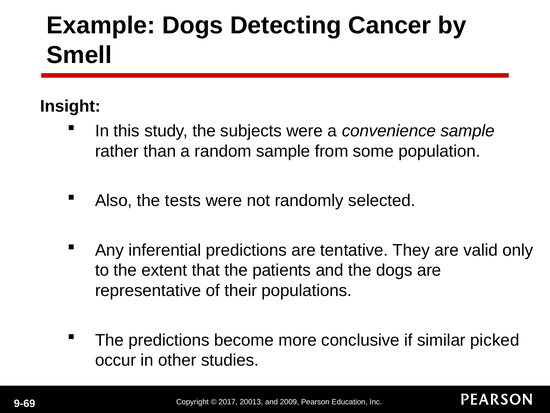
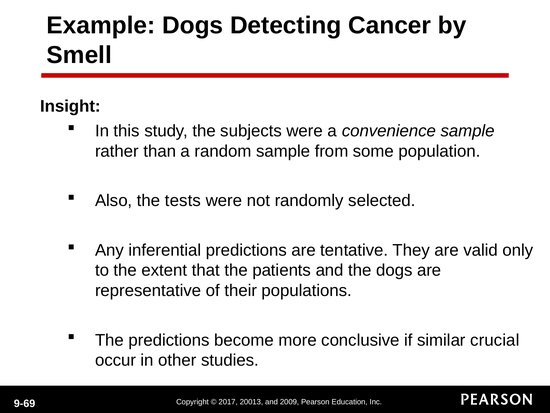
picked: picked -> crucial
